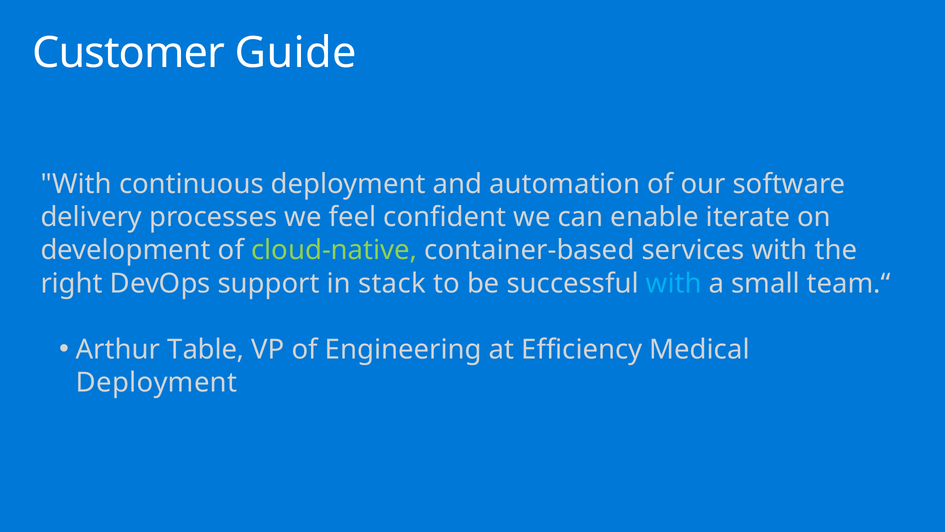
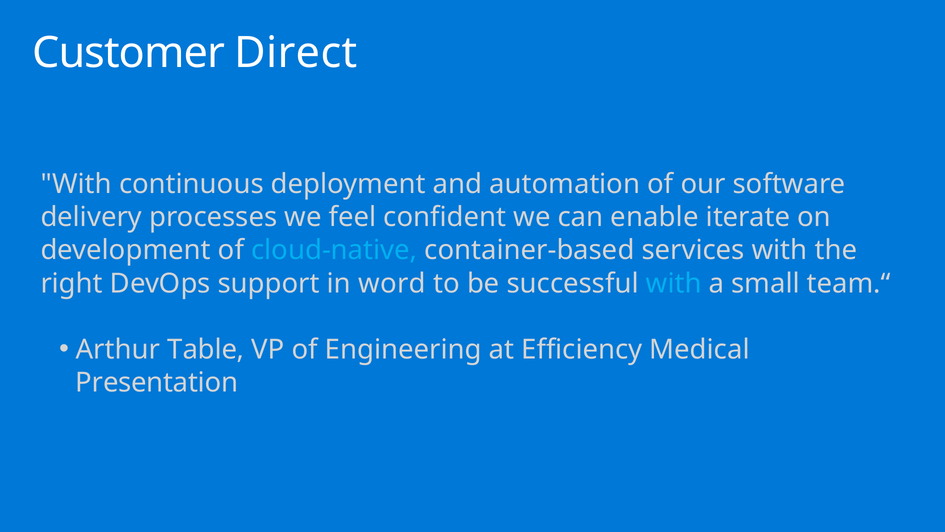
Guide: Guide -> Direct
cloud-native colour: light green -> light blue
stack: stack -> word
Deployment at (157, 382): Deployment -> Presentation
